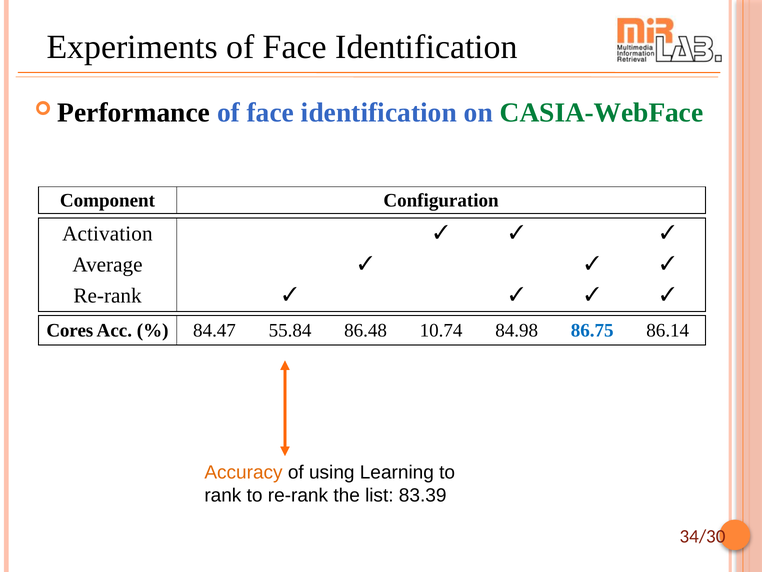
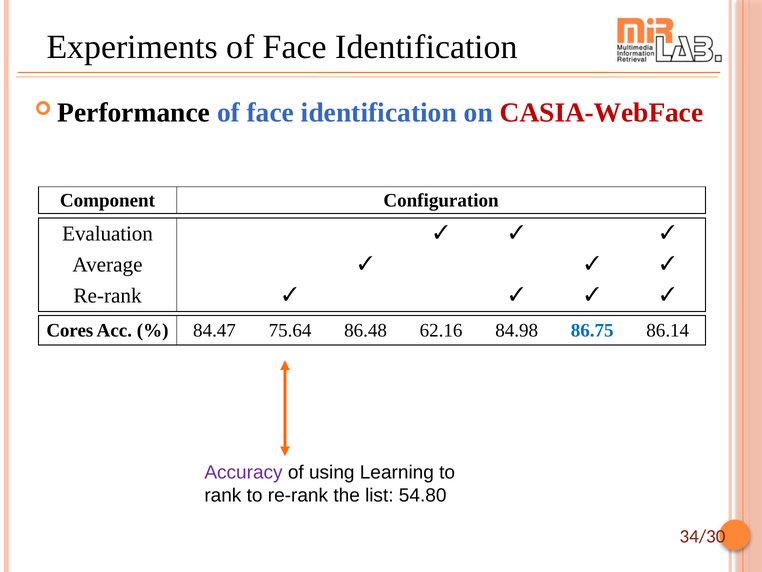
CASIA-WebFace colour: green -> red
Activation: Activation -> Evaluation
55.84: 55.84 -> 75.64
10.74: 10.74 -> 62.16
Accuracy colour: orange -> purple
83.39: 83.39 -> 54.80
